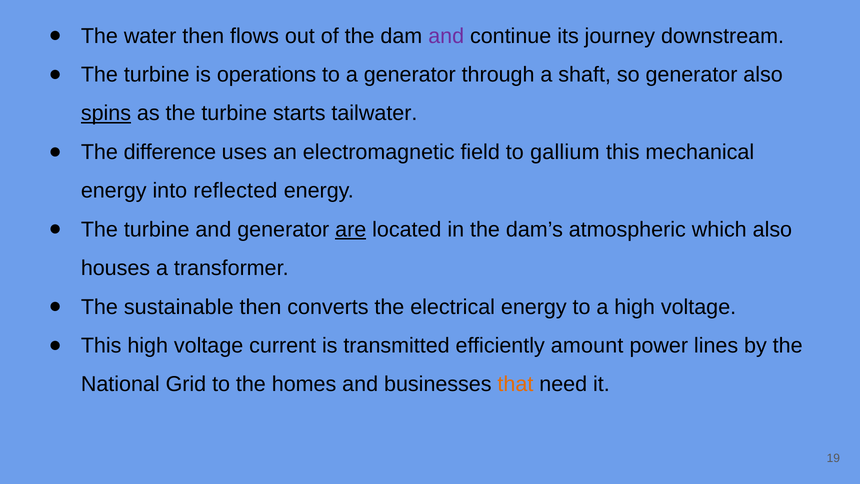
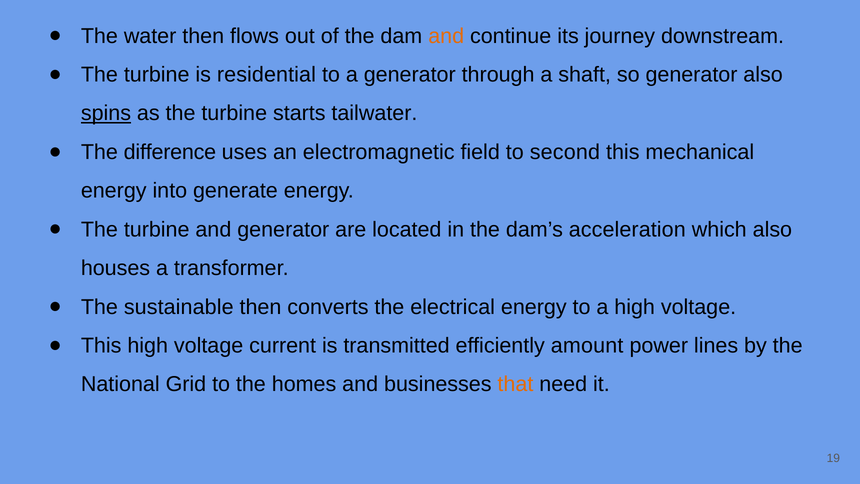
and at (446, 36) colour: purple -> orange
operations: operations -> residential
gallium: gallium -> second
reflected: reflected -> generate
are underline: present -> none
atmospheric: atmospheric -> acceleration
